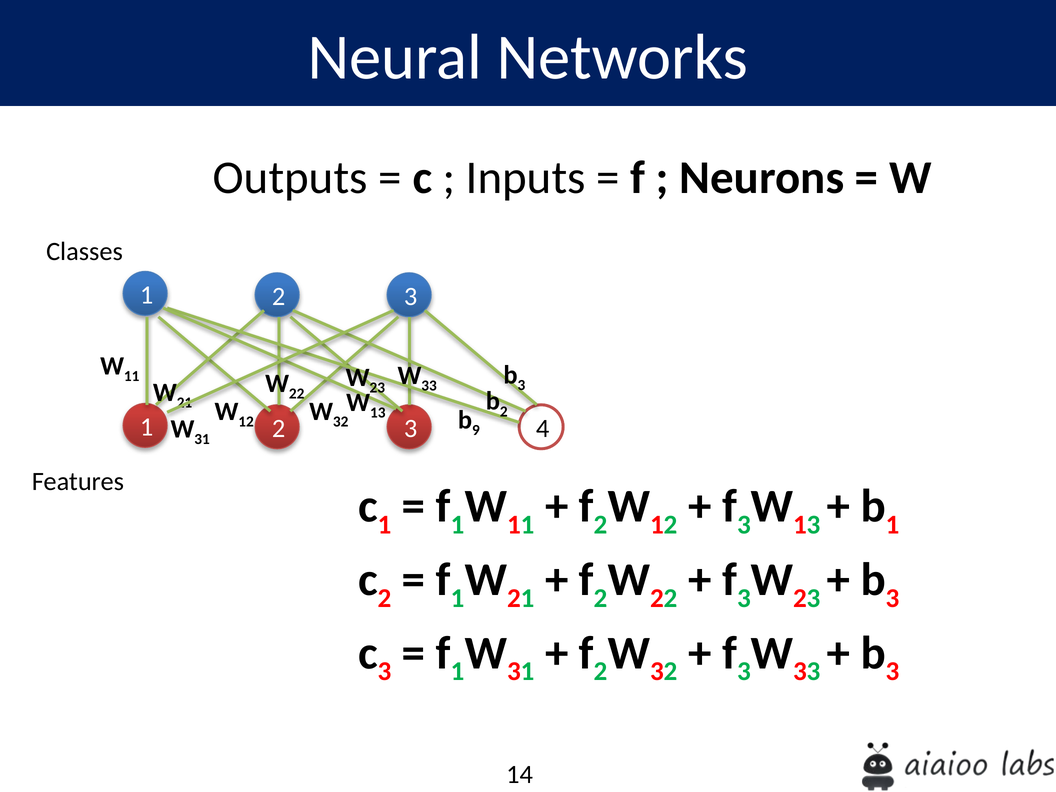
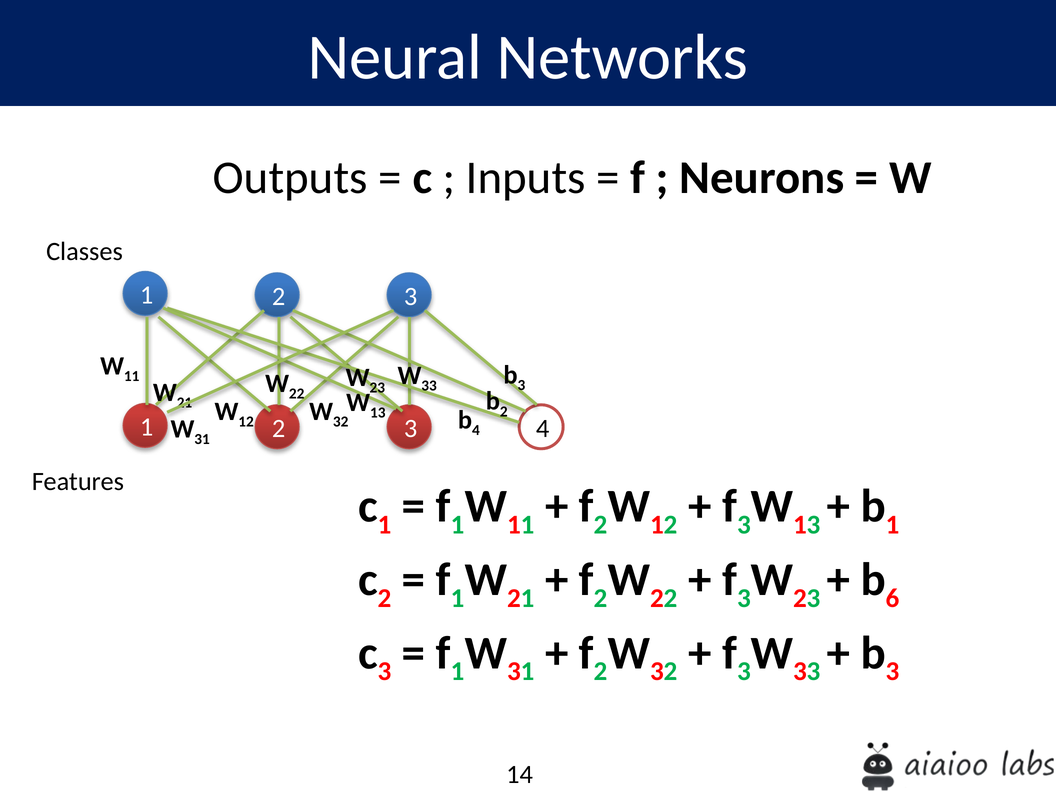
9 at (476, 430): 9 -> 4
3 at (893, 598): 3 -> 6
